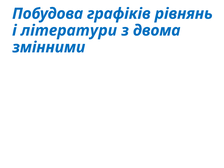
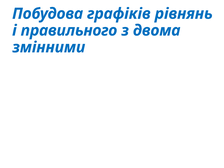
літератури: літератури -> правильного
